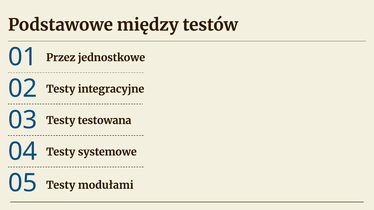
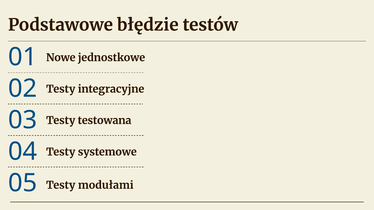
między: między -> błędzie
Przez: Przez -> Nowe
